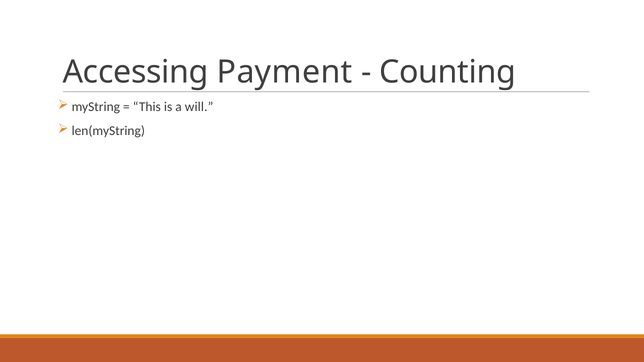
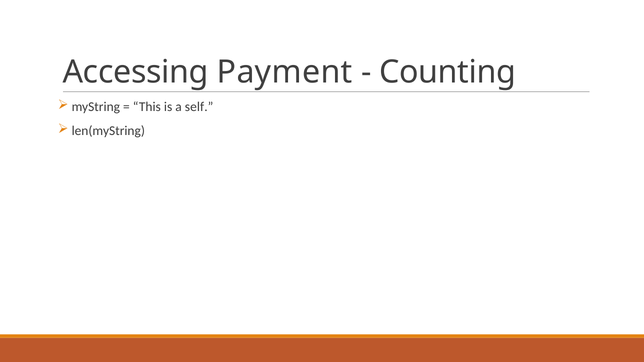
will: will -> self
